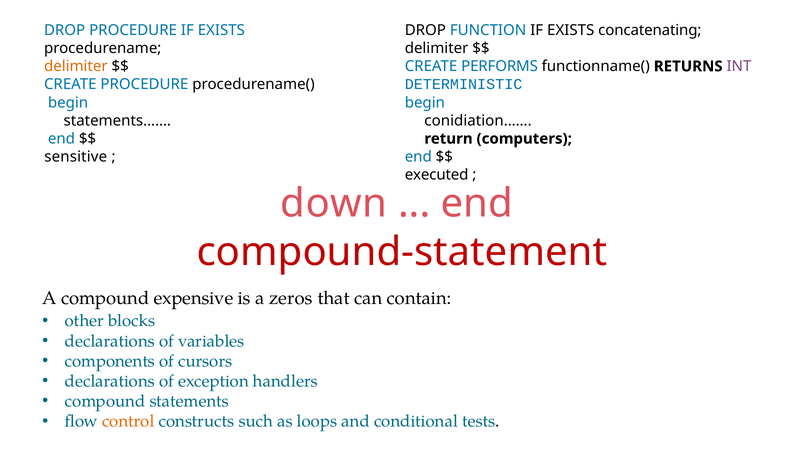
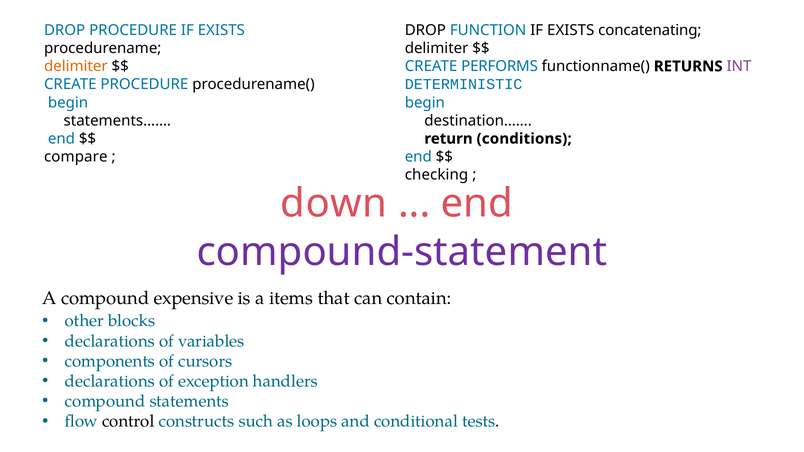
conidiation……: conidiation…… -> destination……
computers: computers -> conditions
sensitive: sensitive -> compare
executed: executed -> checking
compound-statement colour: red -> purple
zeros: zeros -> items
control colour: orange -> black
